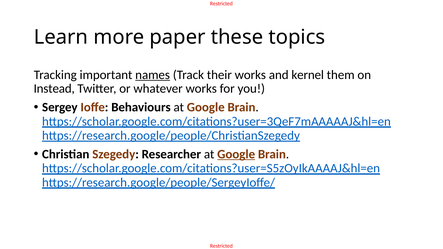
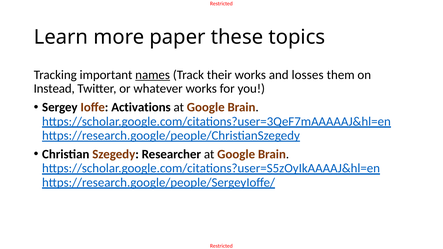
kernel: kernel -> losses
Behaviours: Behaviours -> Activations
Google at (236, 154) underline: present -> none
